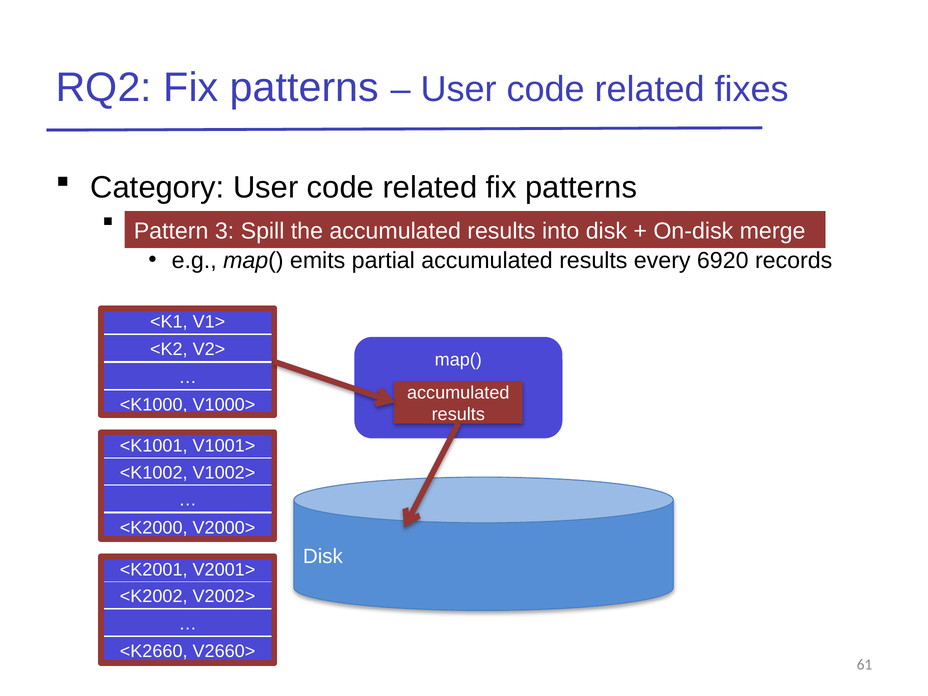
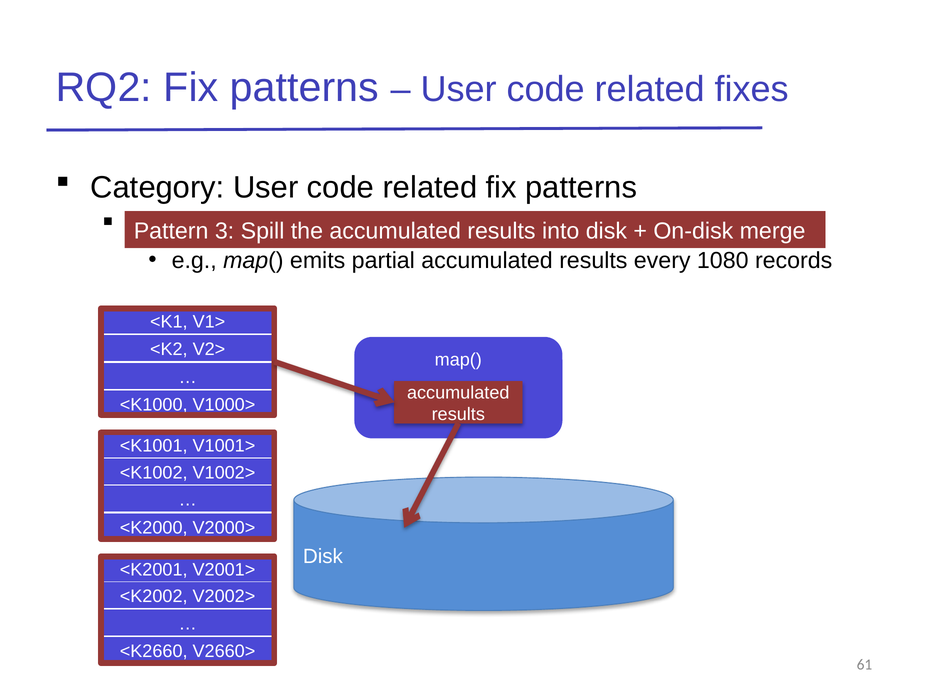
6920: 6920 -> 1080
